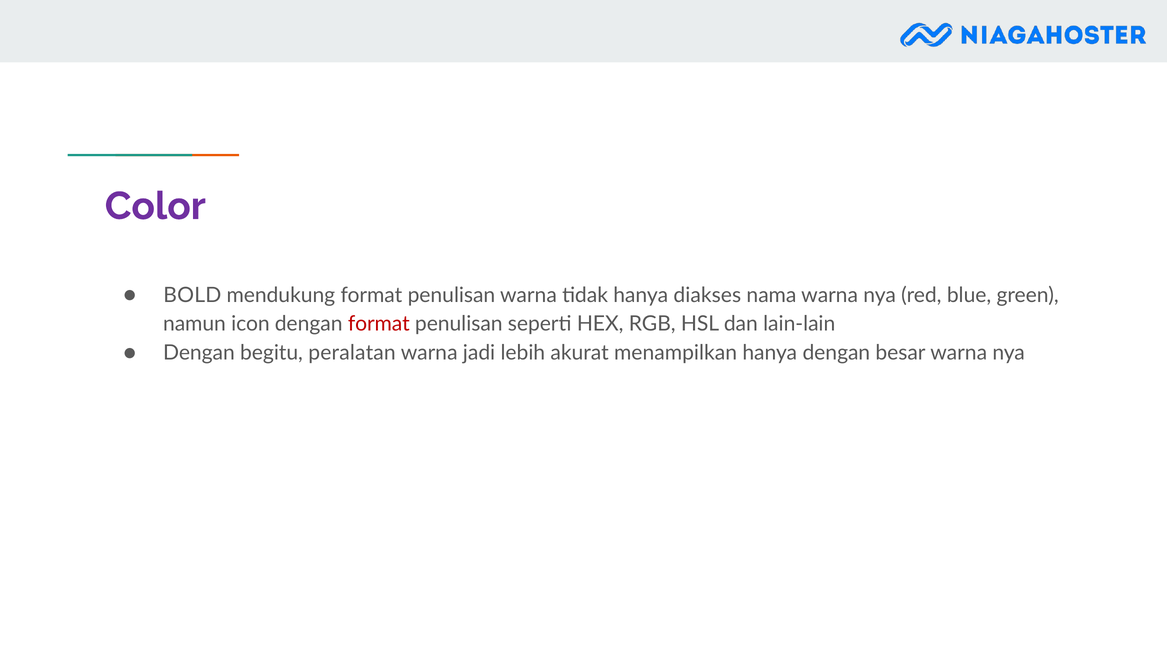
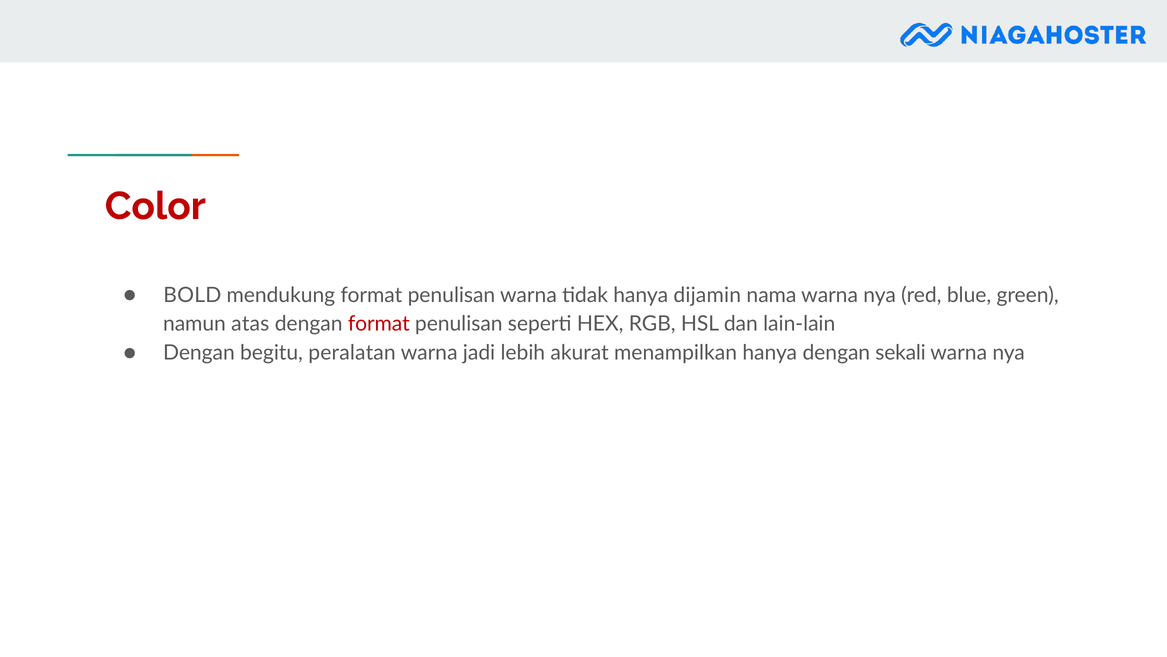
Color colour: purple -> red
diakses: diakses -> dijamin
icon: icon -> atas
besar: besar -> sekali
